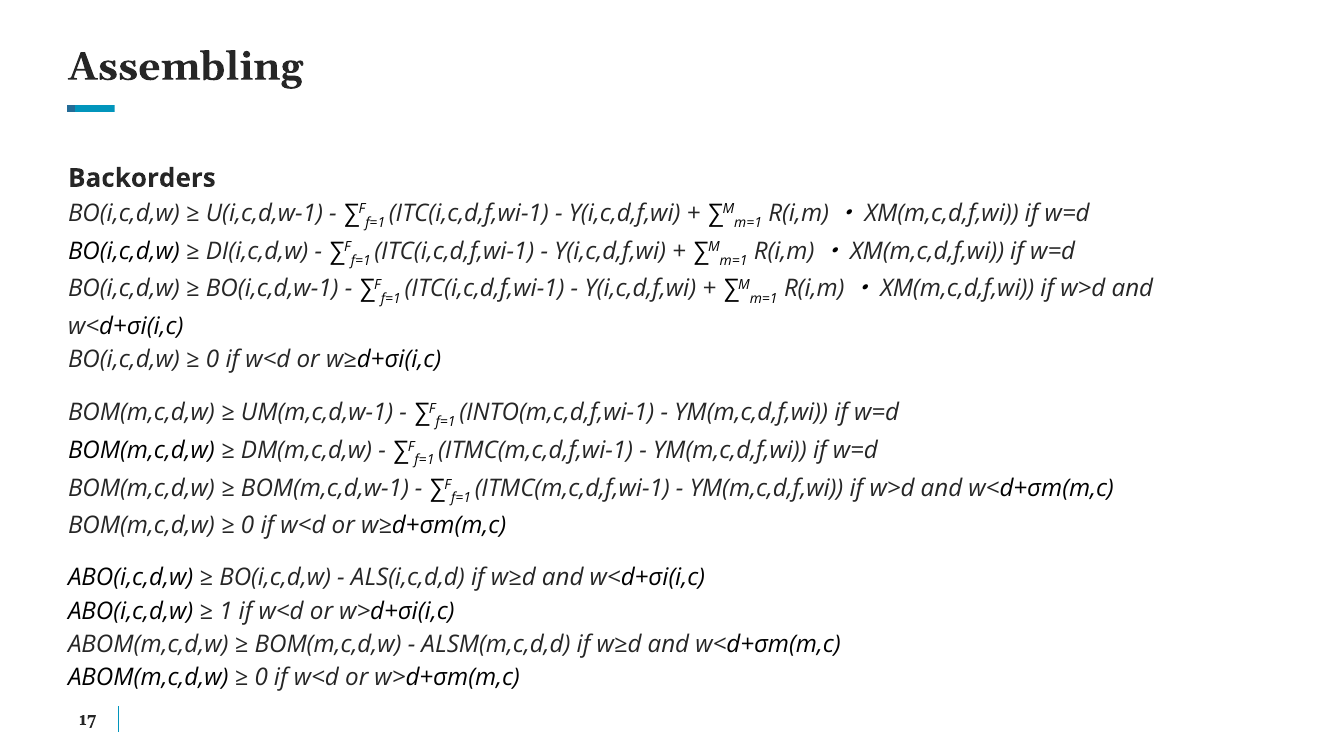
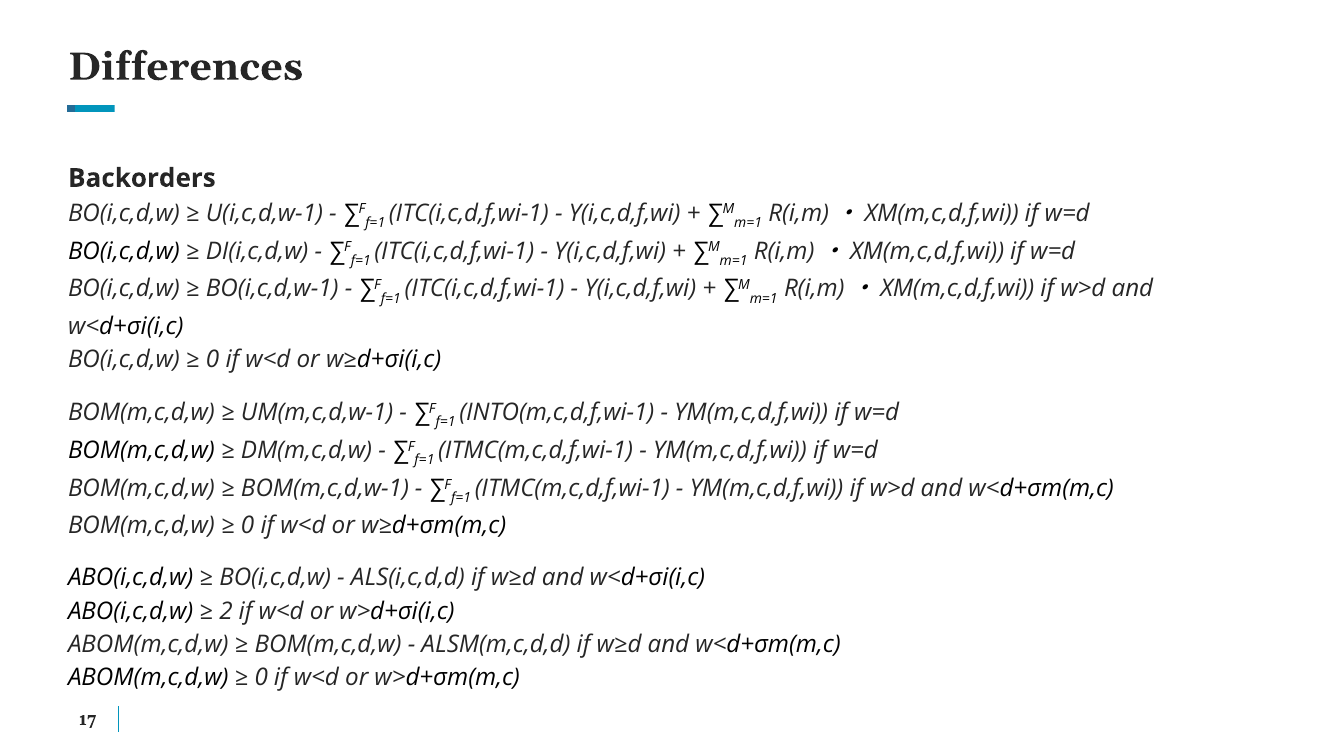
Assembling: Assembling -> Differences
1: 1 -> 2
